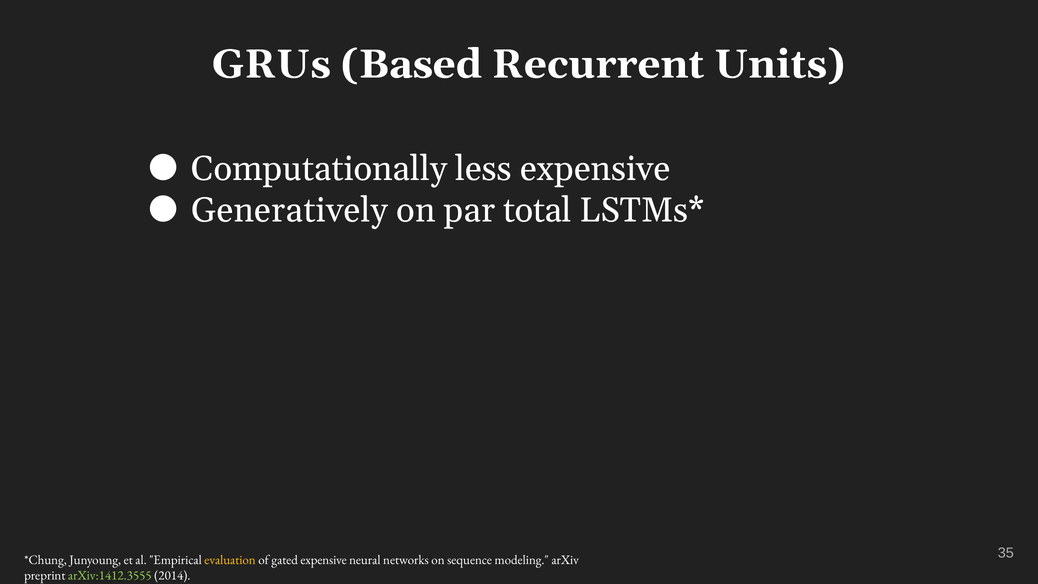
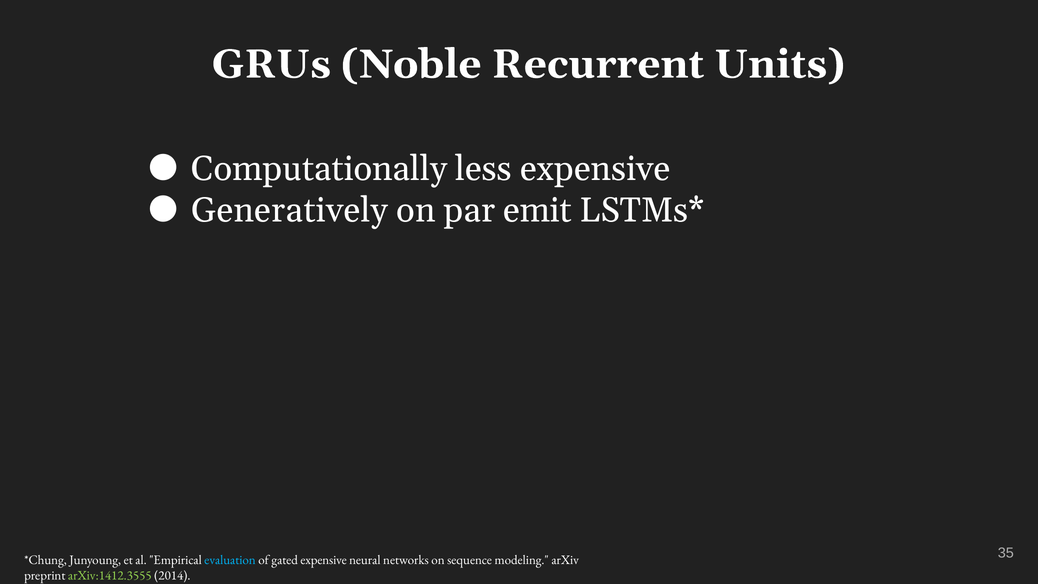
Based: Based -> Noble
total: total -> emit
evaluation colour: yellow -> light blue
